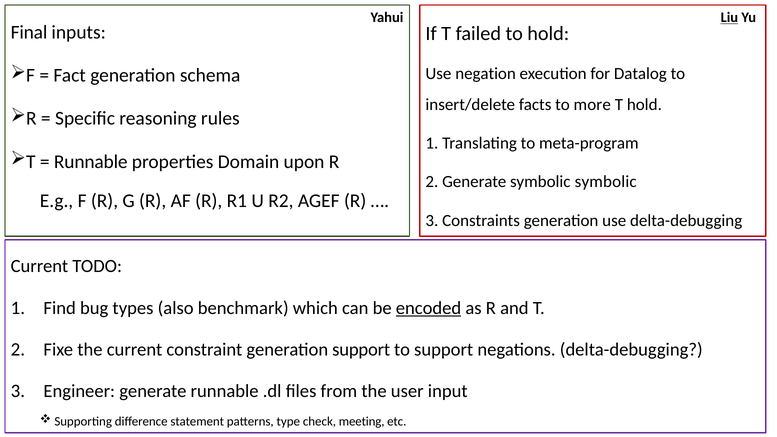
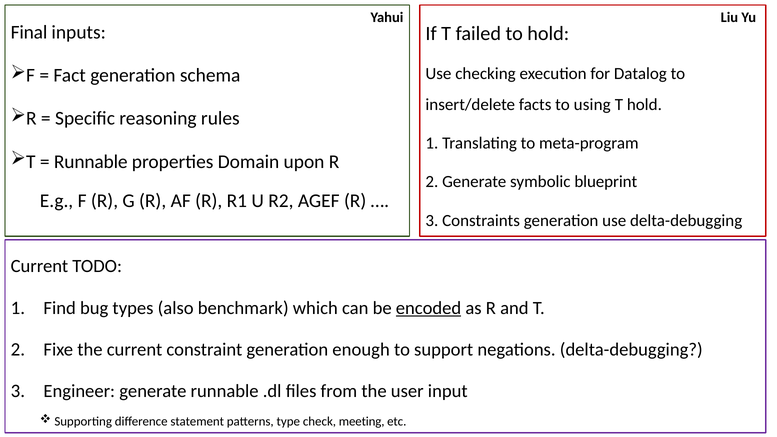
Liu underline: present -> none
negation: negation -> checking
more: more -> using
symbolic symbolic: symbolic -> blueprint
generation support: support -> enough
